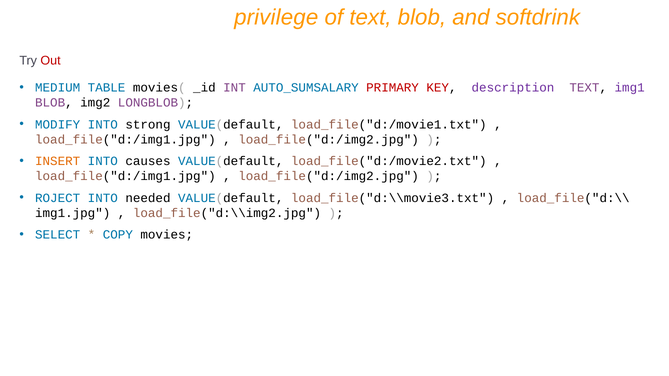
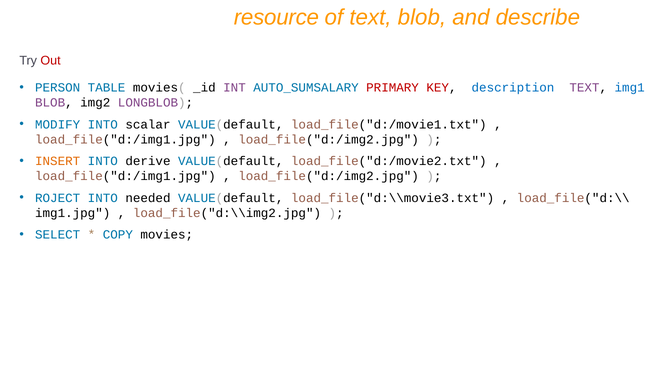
privilege: privilege -> resource
softdrink: softdrink -> describe
MEDIUM: MEDIUM -> PERSON
description colour: purple -> blue
img1 colour: purple -> blue
strong: strong -> scalar
causes: causes -> derive
